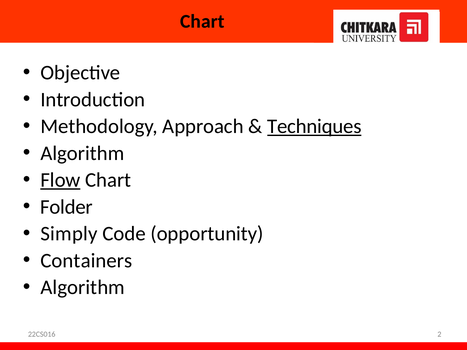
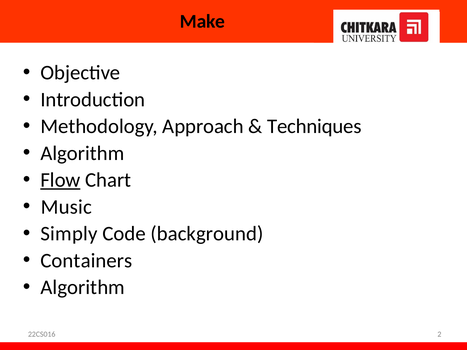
Chart at (202, 21): Chart -> Make
Techniques underline: present -> none
Folder: Folder -> Music
opportunity: opportunity -> background
